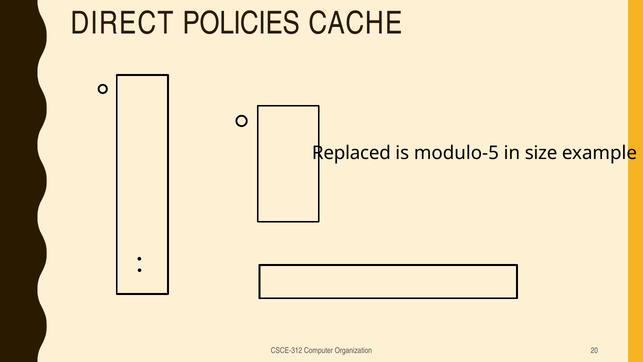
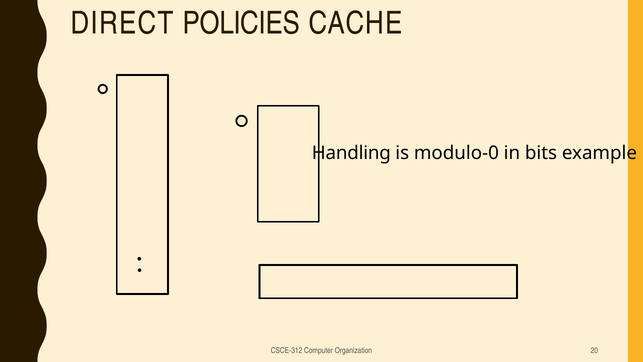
Replaced: Replaced -> Handling
modulo-5: modulo-5 -> modulo-0
size: size -> bits
